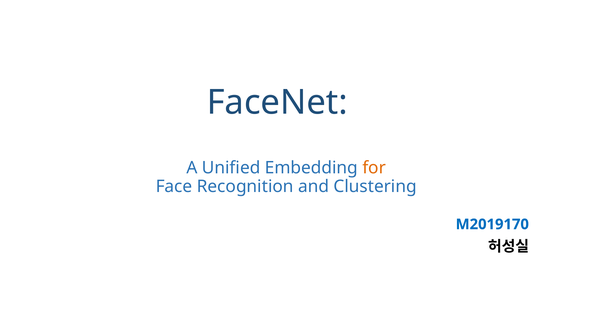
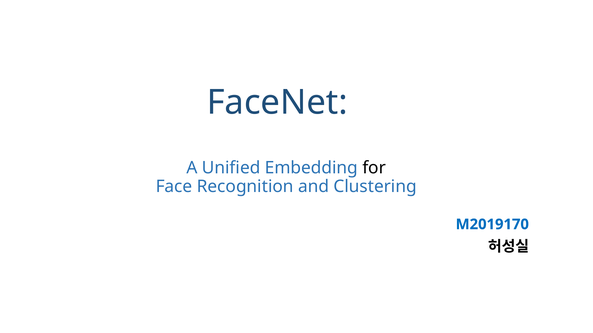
for colour: orange -> black
